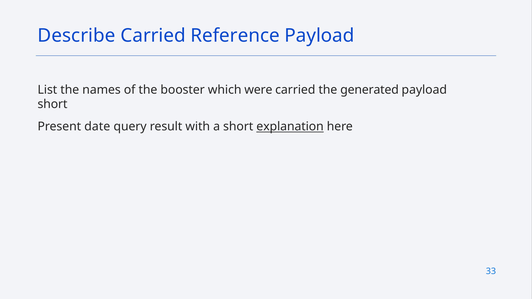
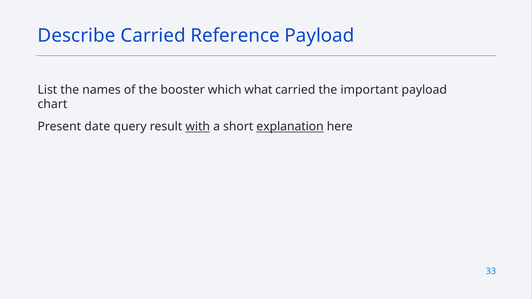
were: were -> what
generated: generated -> important
short at (52, 104): short -> chart
with underline: none -> present
